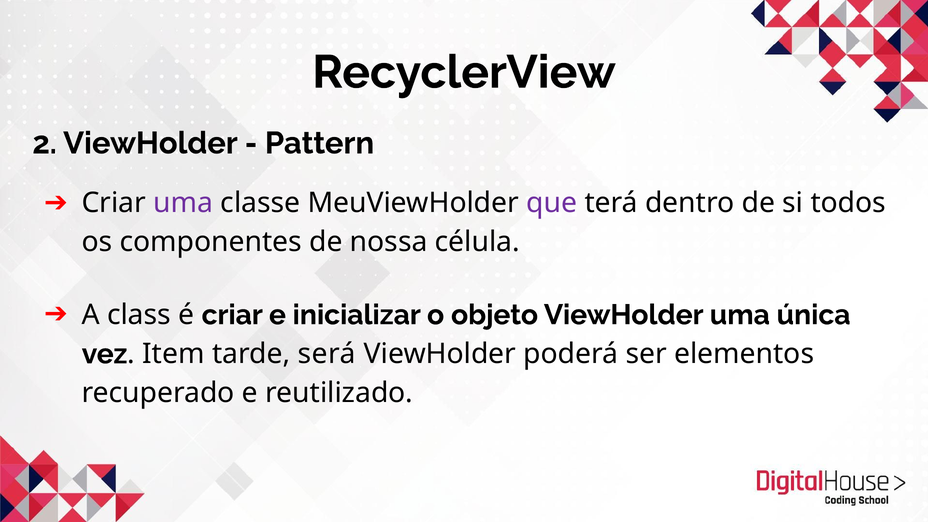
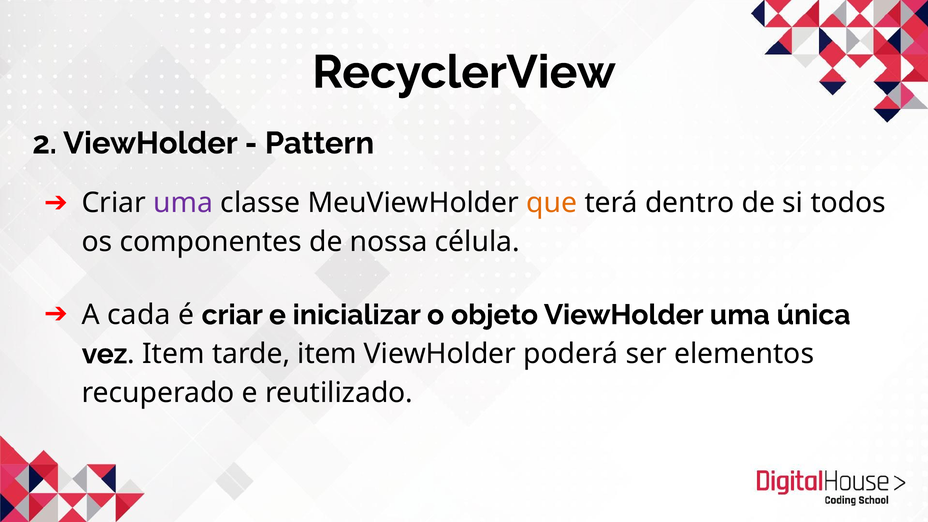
que colour: purple -> orange
class: class -> cada
tarde será: será -> item
